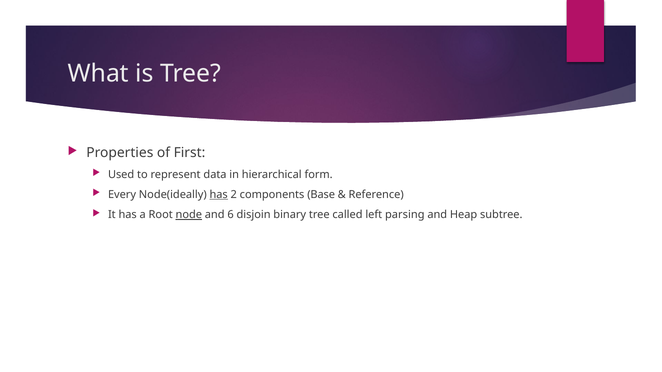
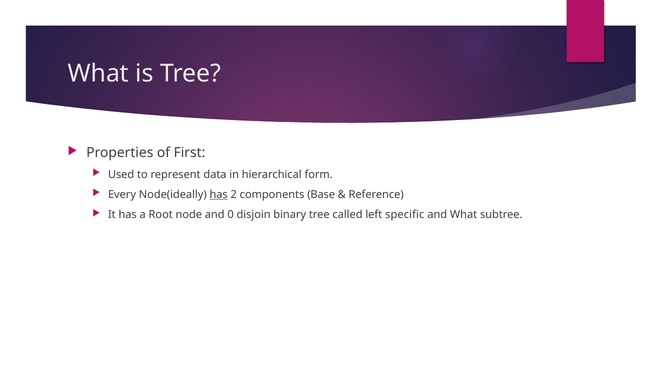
node underline: present -> none
6: 6 -> 0
parsing: parsing -> specific
and Heap: Heap -> What
